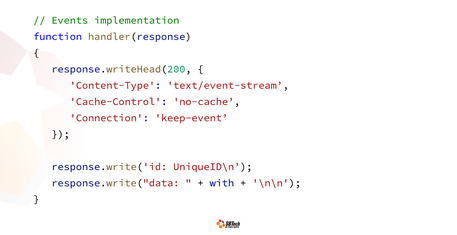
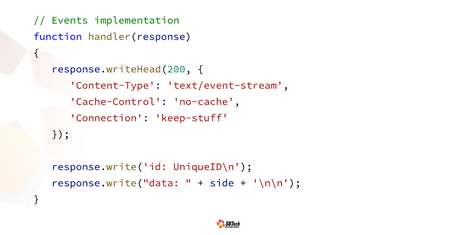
keep-event: keep-event -> keep-stuff
with: with -> side
